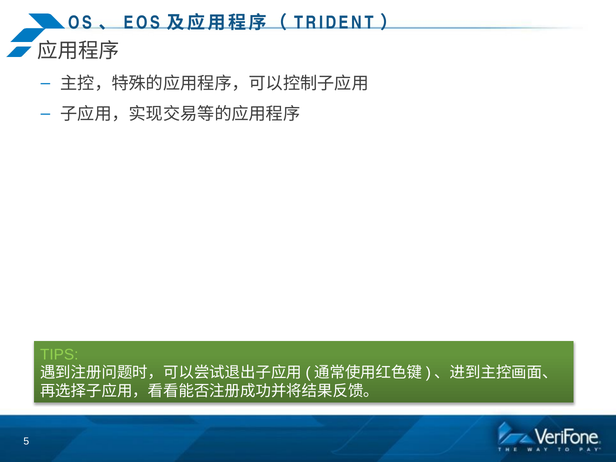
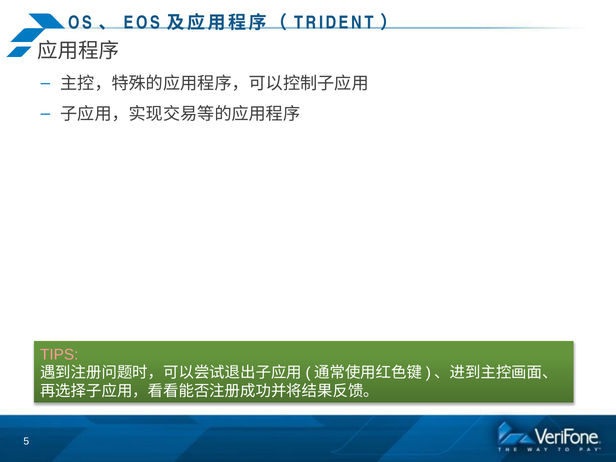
TIPS colour: light green -> pink
